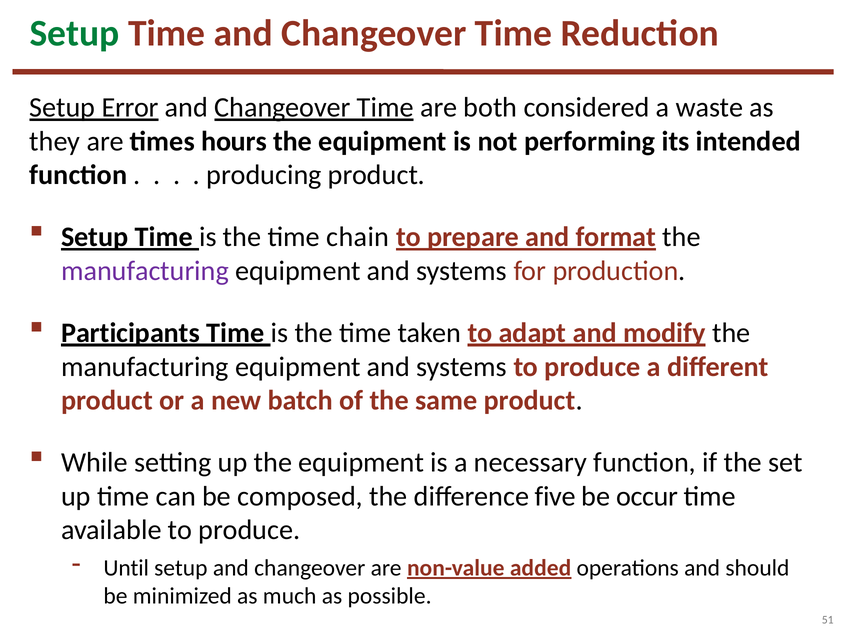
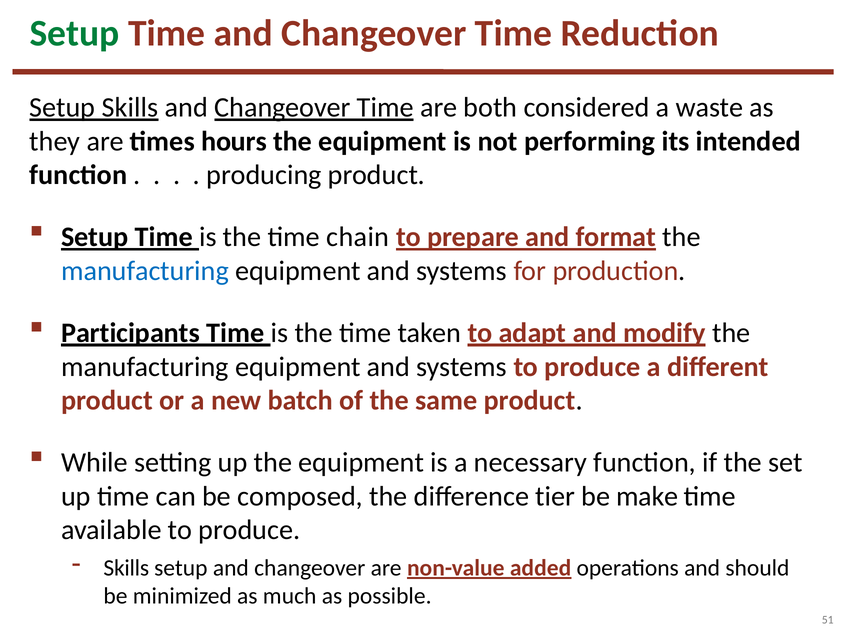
Setup Error: Error -> Skills
manufacturing at (145, 271) colour: purple -> blue
five: five -> tier
occur: occur -> make
Until at (126, 568): Until -> Skills
